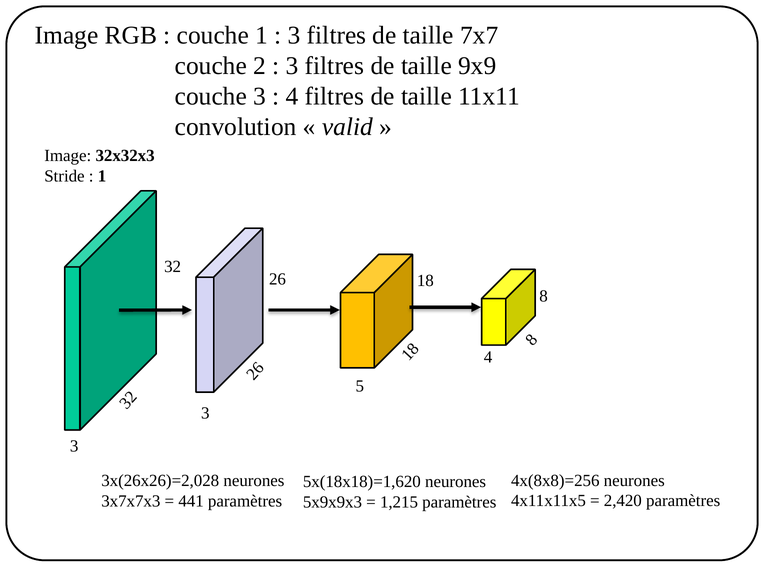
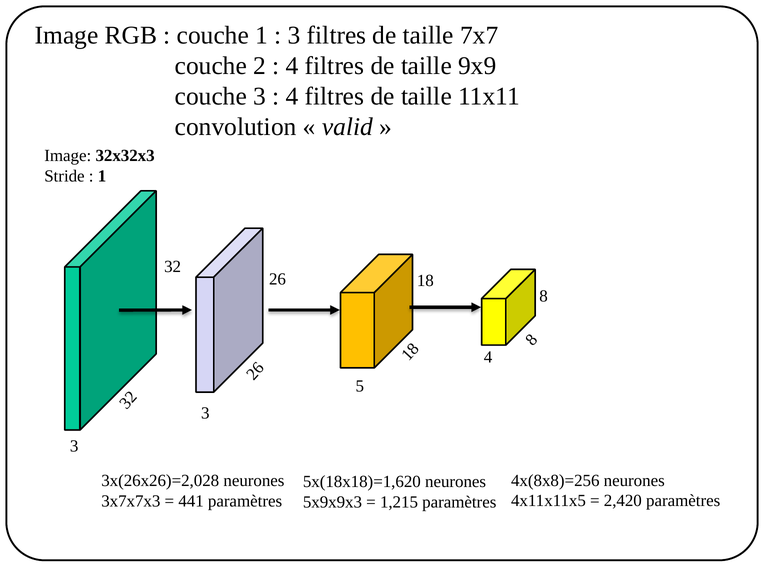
3 at (292, 66): 3 -> 4
